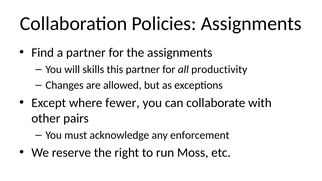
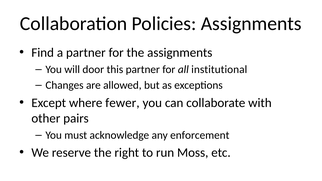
skills: skills -> door
productivity: productivity -> institutional
